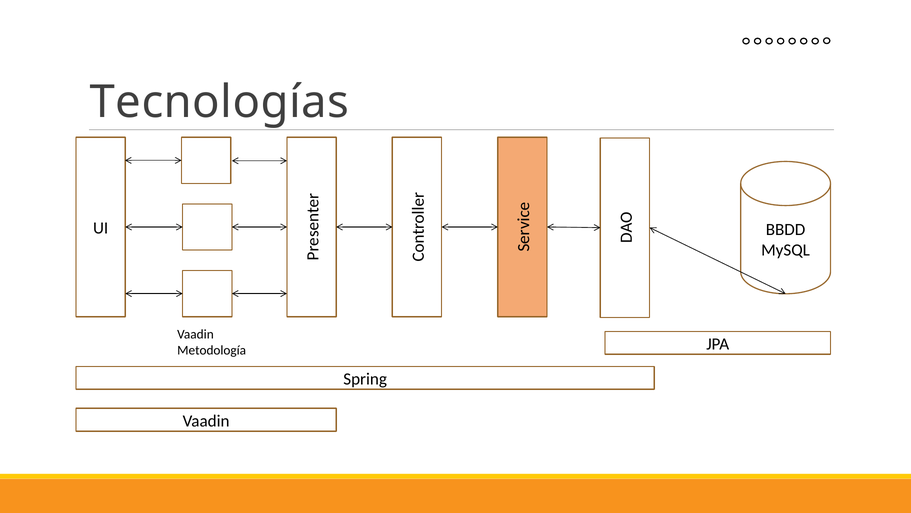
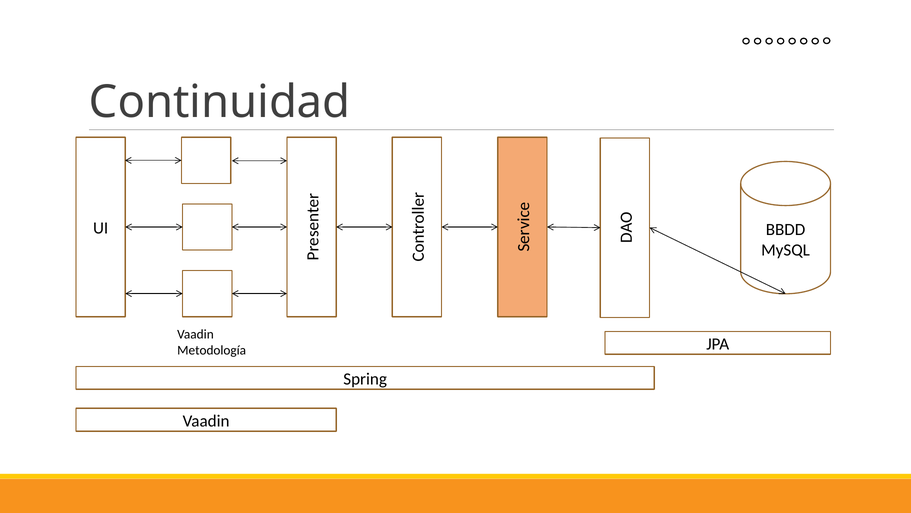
Tecnologías: Tecnologías -> Continuidad
